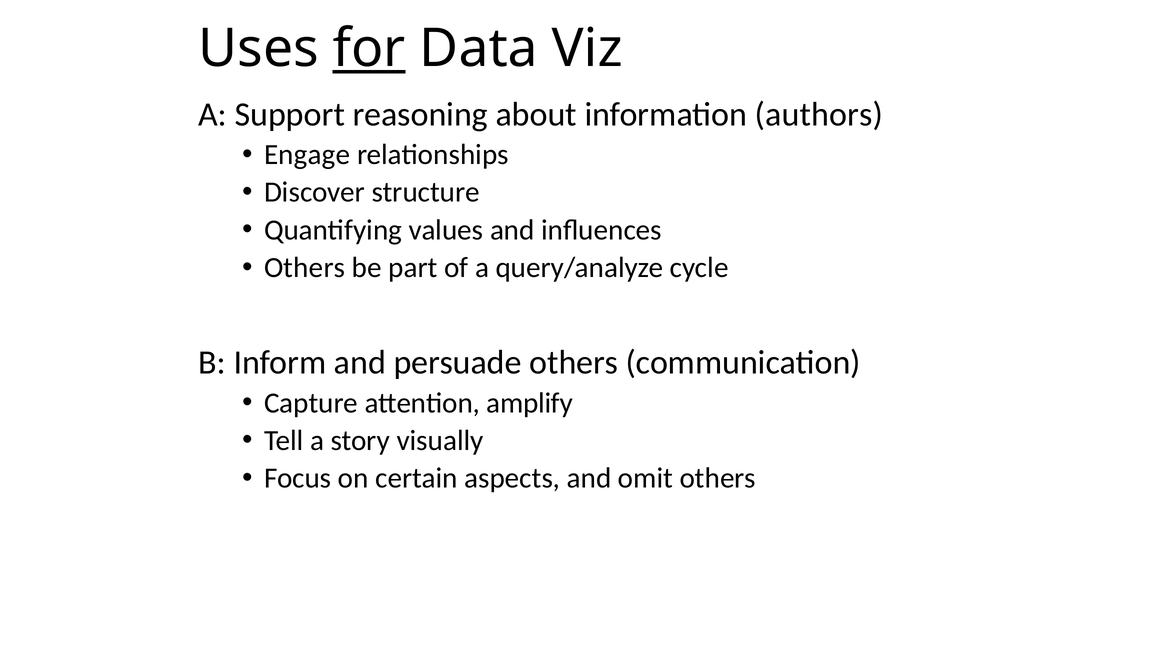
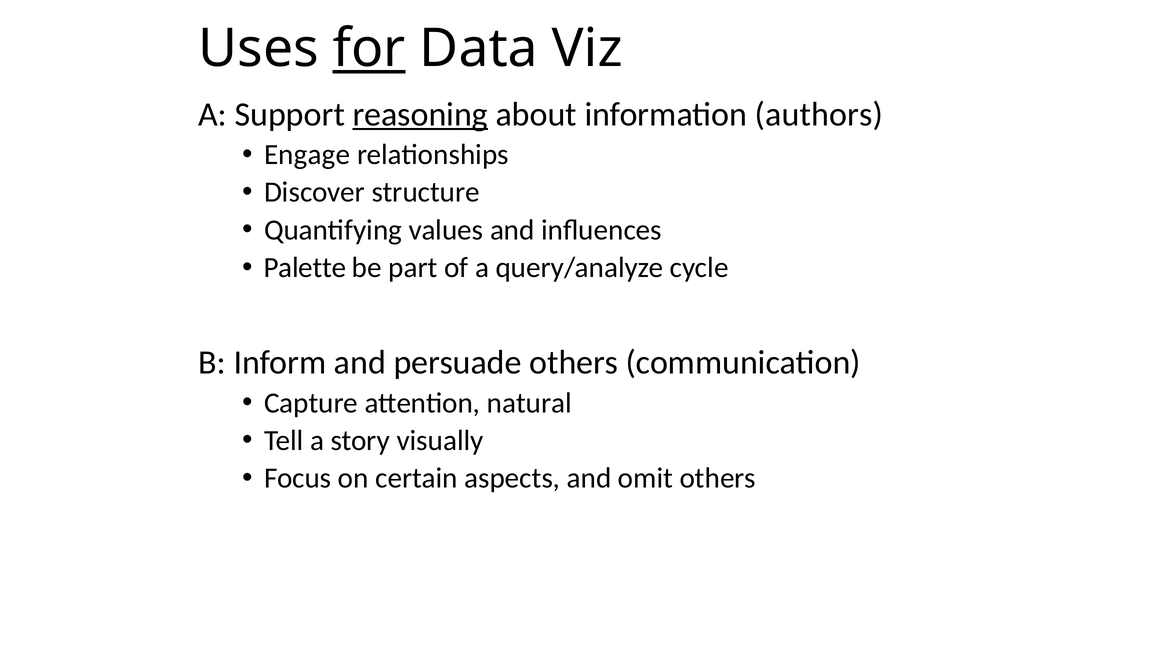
reasoning underline: none -> present
Others at (305, 267): Others -> Palette
amplify: amplify -> natural
